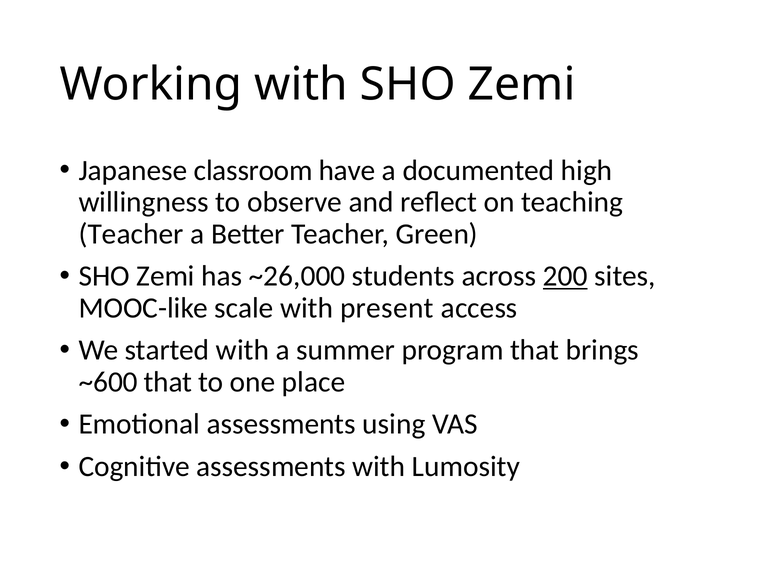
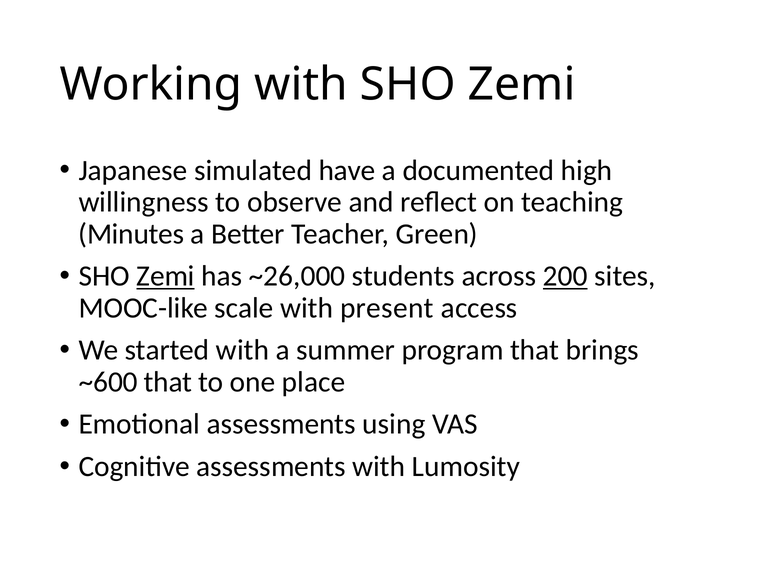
classroom: classroom -> simulated
Teacher at (131, 234): Teacher -> Minutes
Zemi at (166, 277) underline: none -> present
